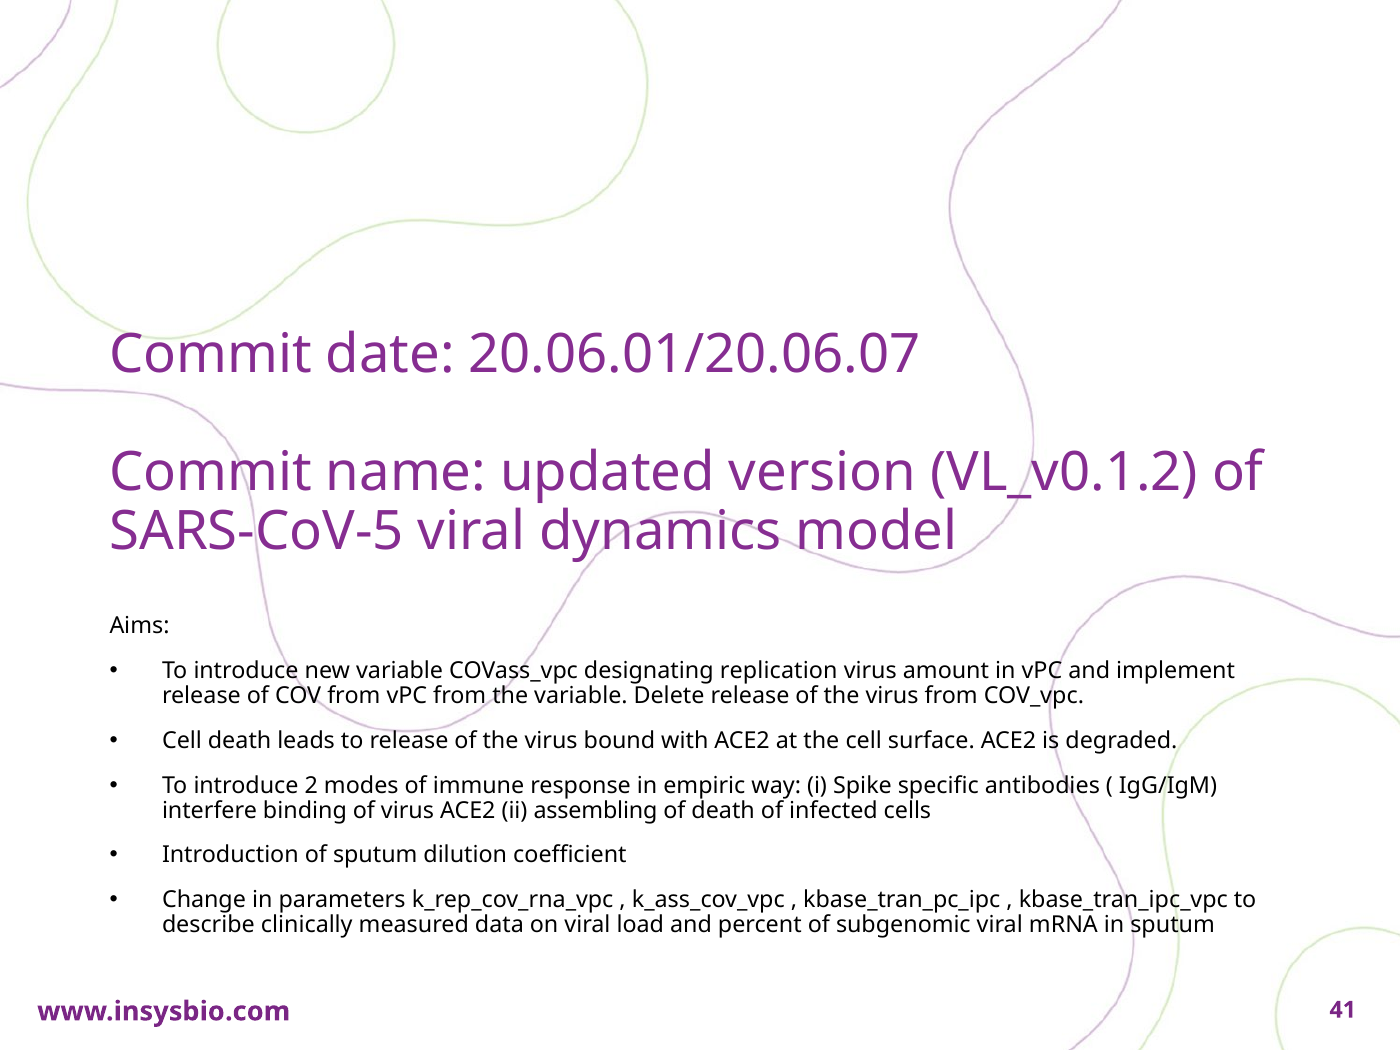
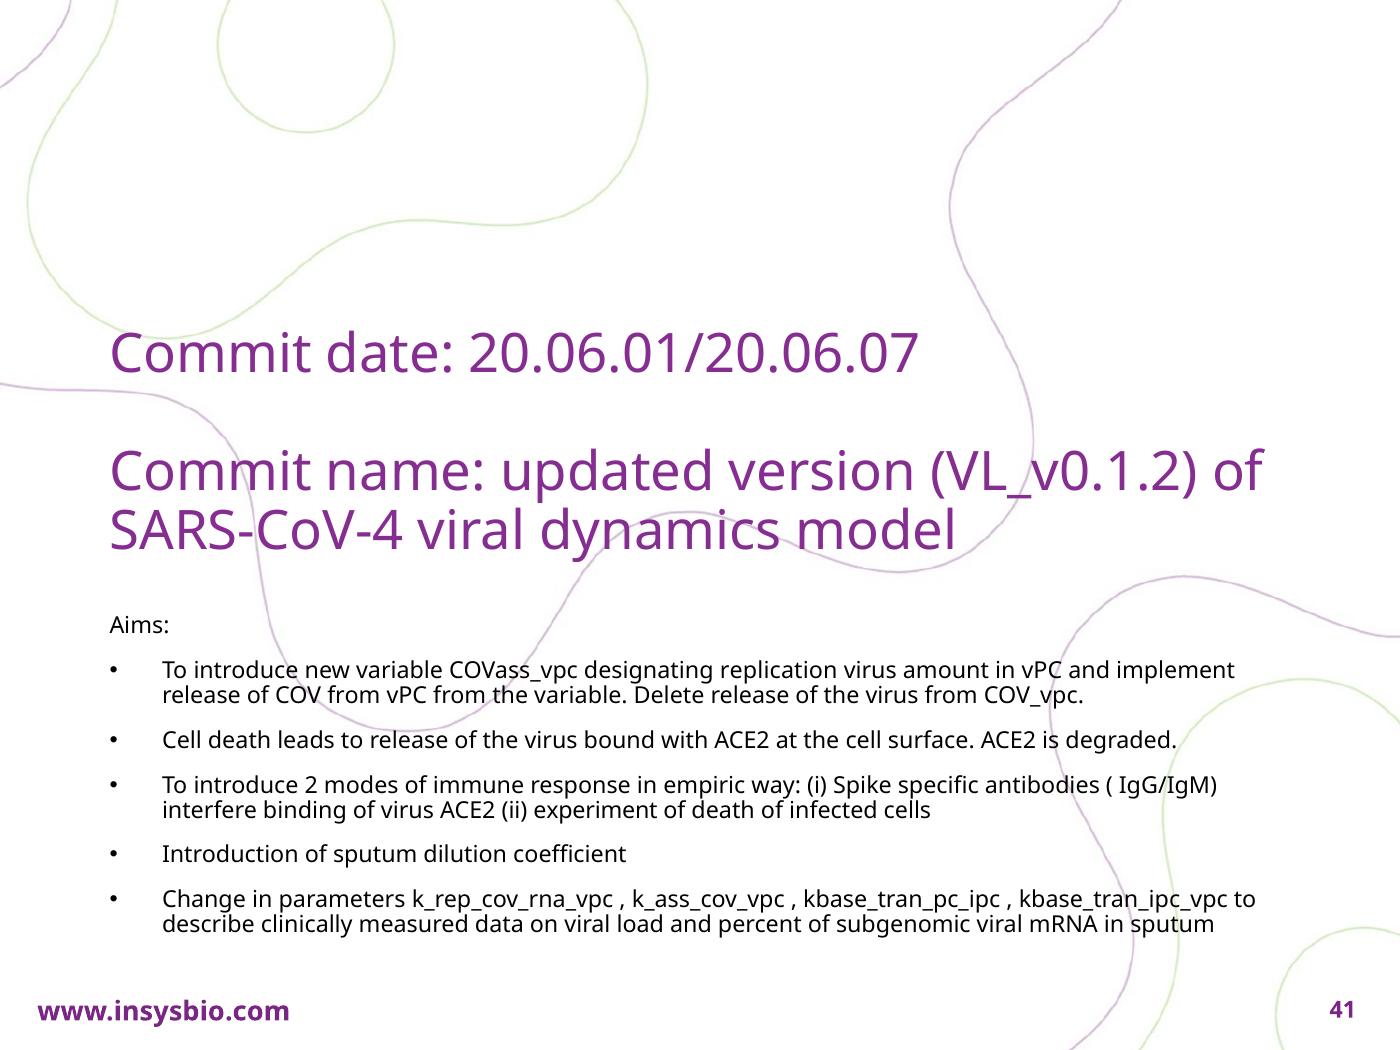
SARS-CoV-5: SARS-CoV-5 -> SARS-CoV-4
assembling: assembling -> experiment
